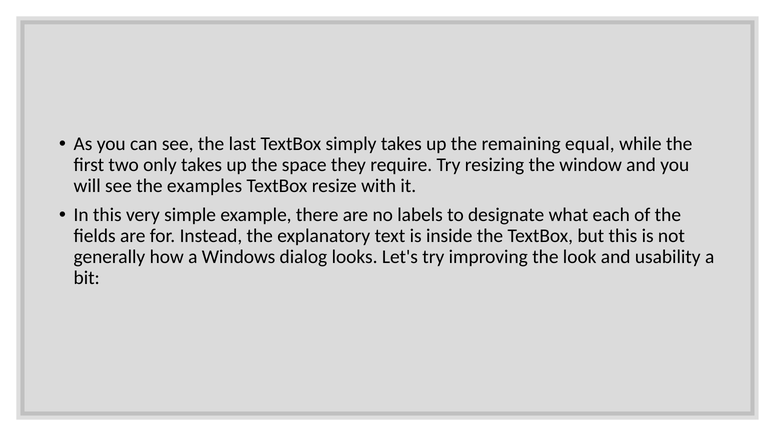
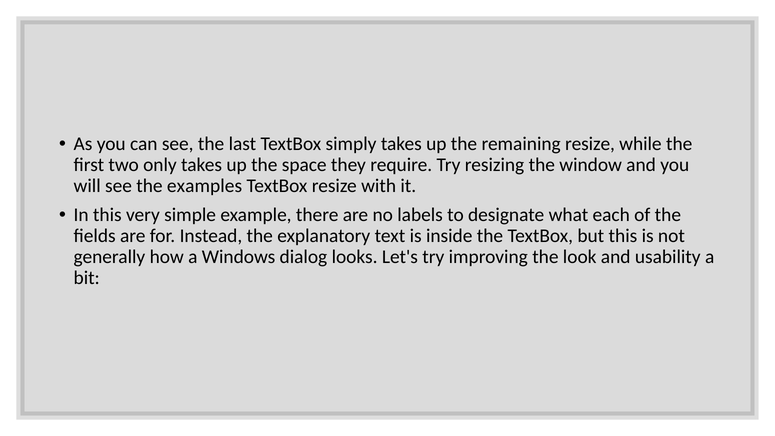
remaining equal: equal -> resize
